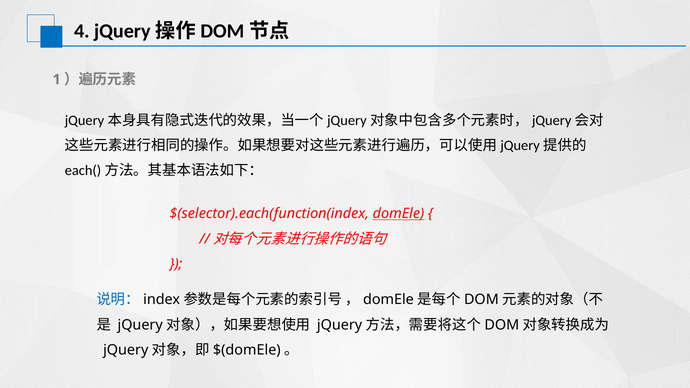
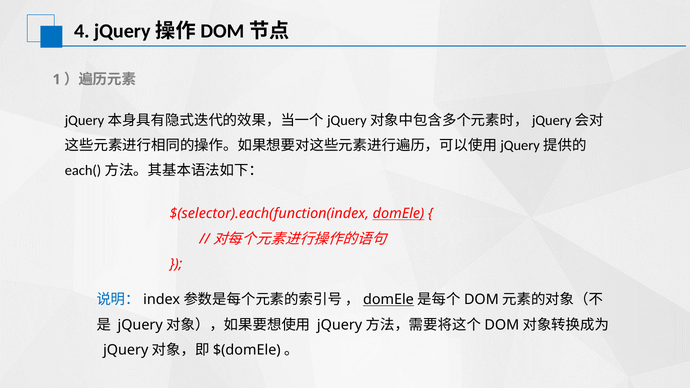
domEle at (388, 300) underline: none -> present
